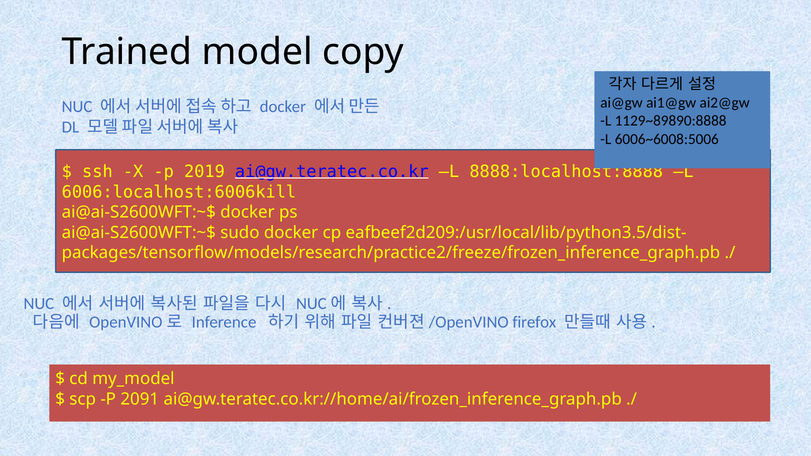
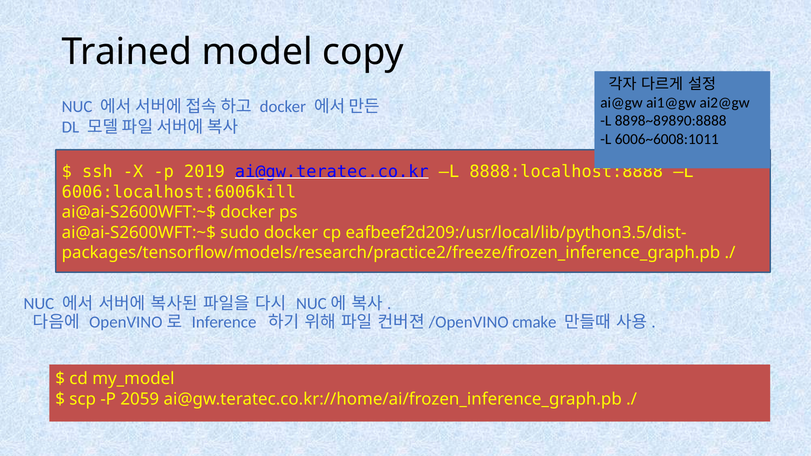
1129~89890:8888: 1129~89890:8888 -> 8898~89890:8888
6006~6008:5006: 6006~6008:5006 -> 6006~6008:1011
firefox: firefox -> cmake
2091: 2091 -> 2059
